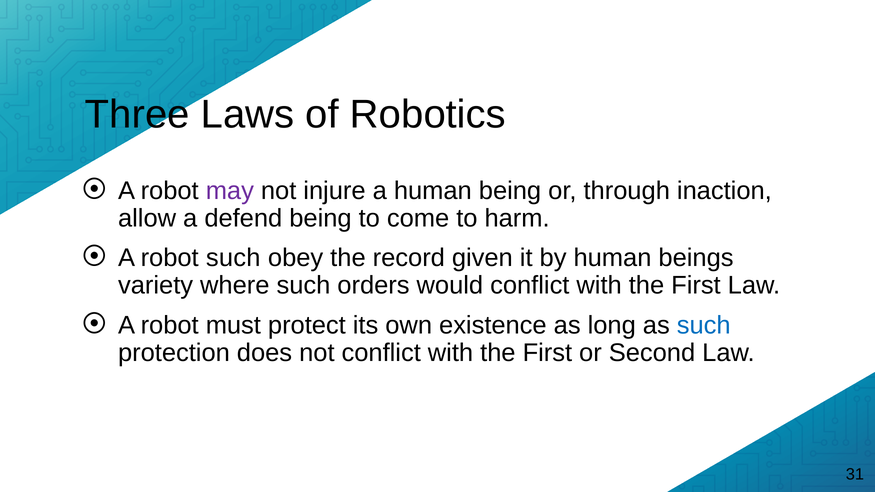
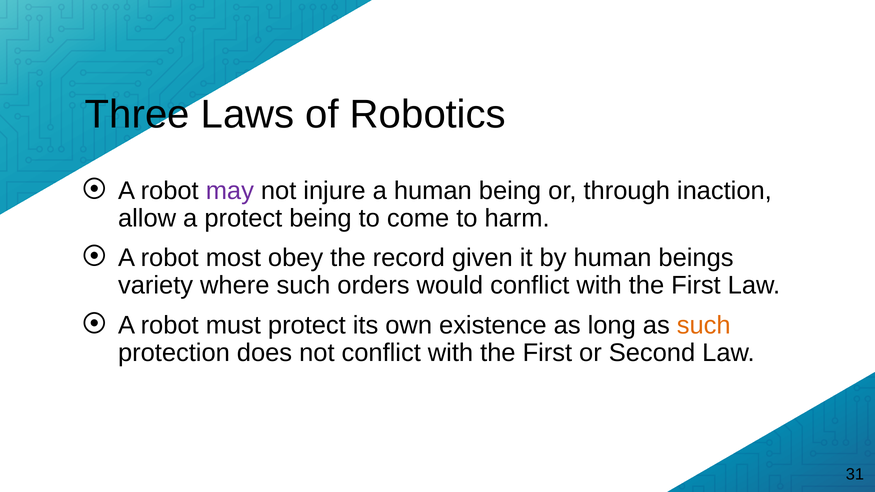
a defend: defend -> protect
robot such: such -> most
such at (704, 325) colour: blue -> orange
